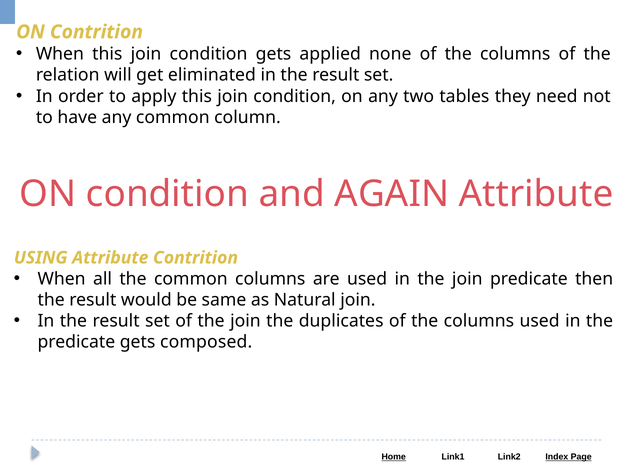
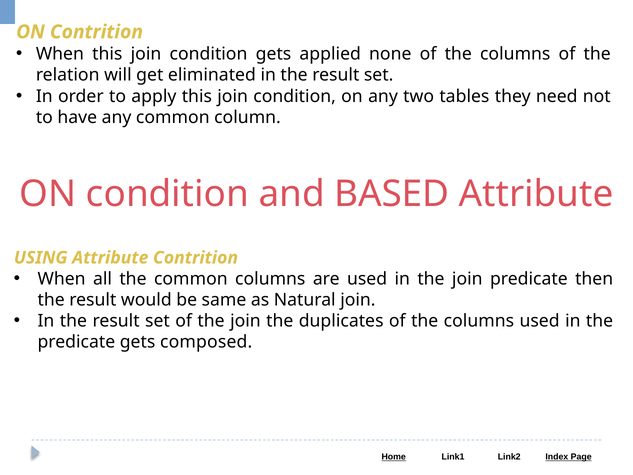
AGAIN: AGAIN -> BASED
